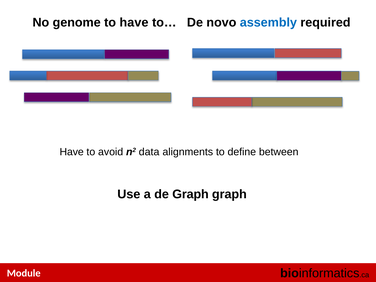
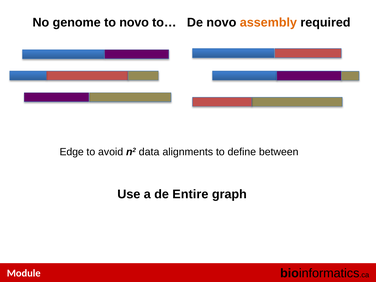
to have: have -> novo
assembly colour: blue -> orange
Have at (72, 152): Have -> Edge
de Graph: Graph -> Entire
